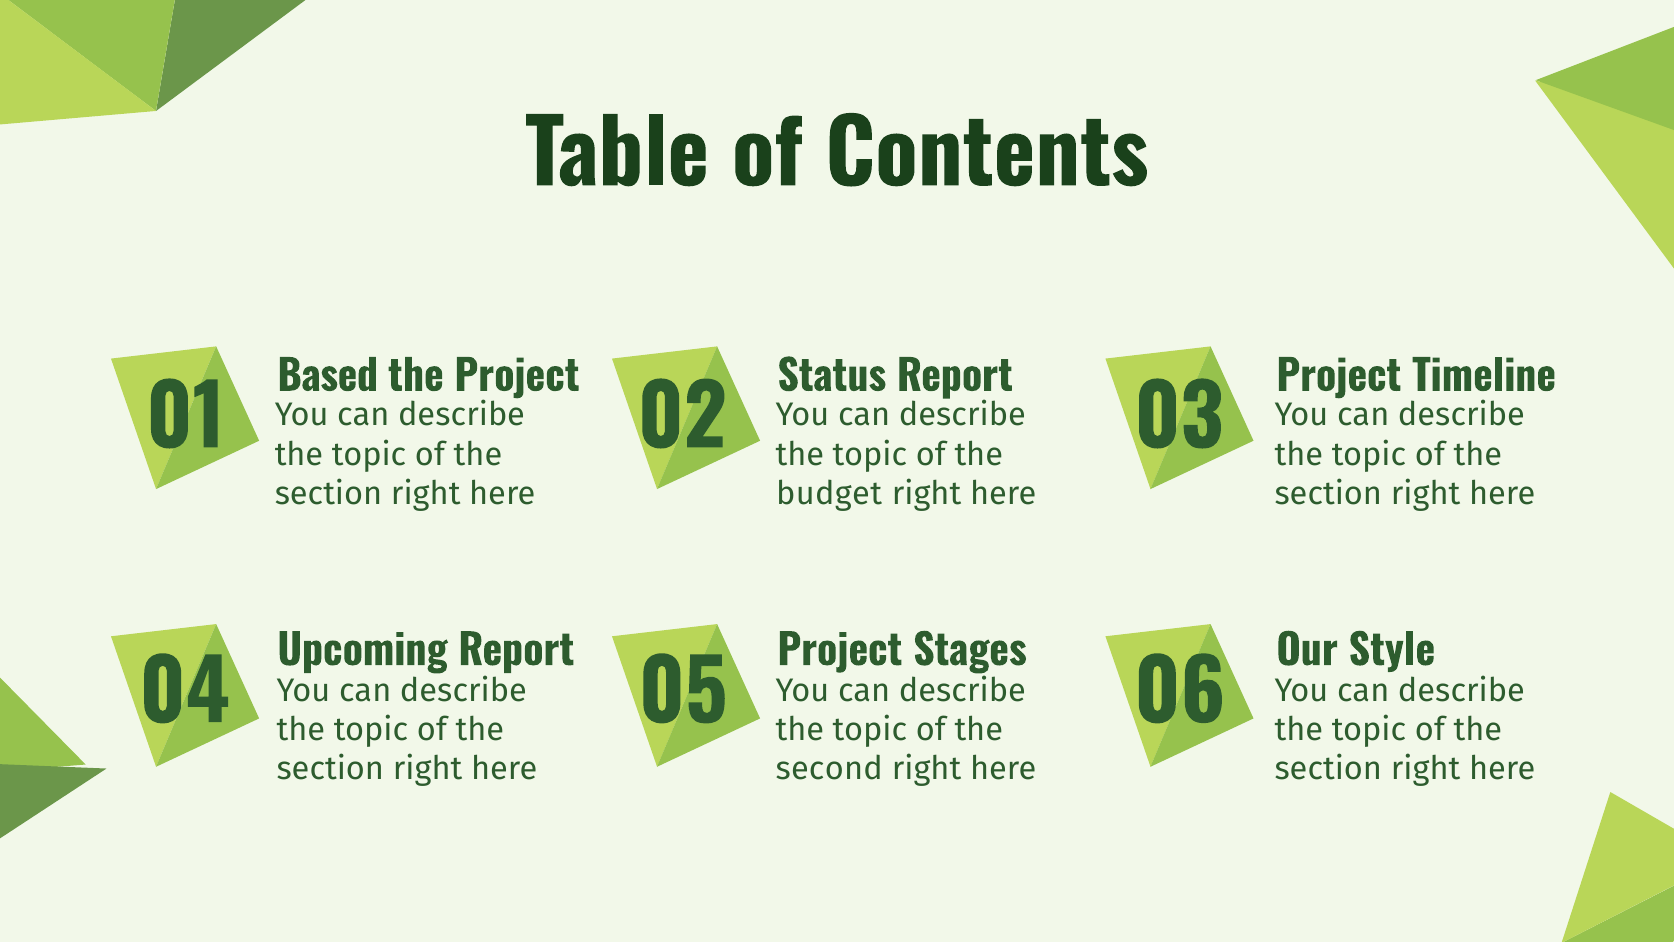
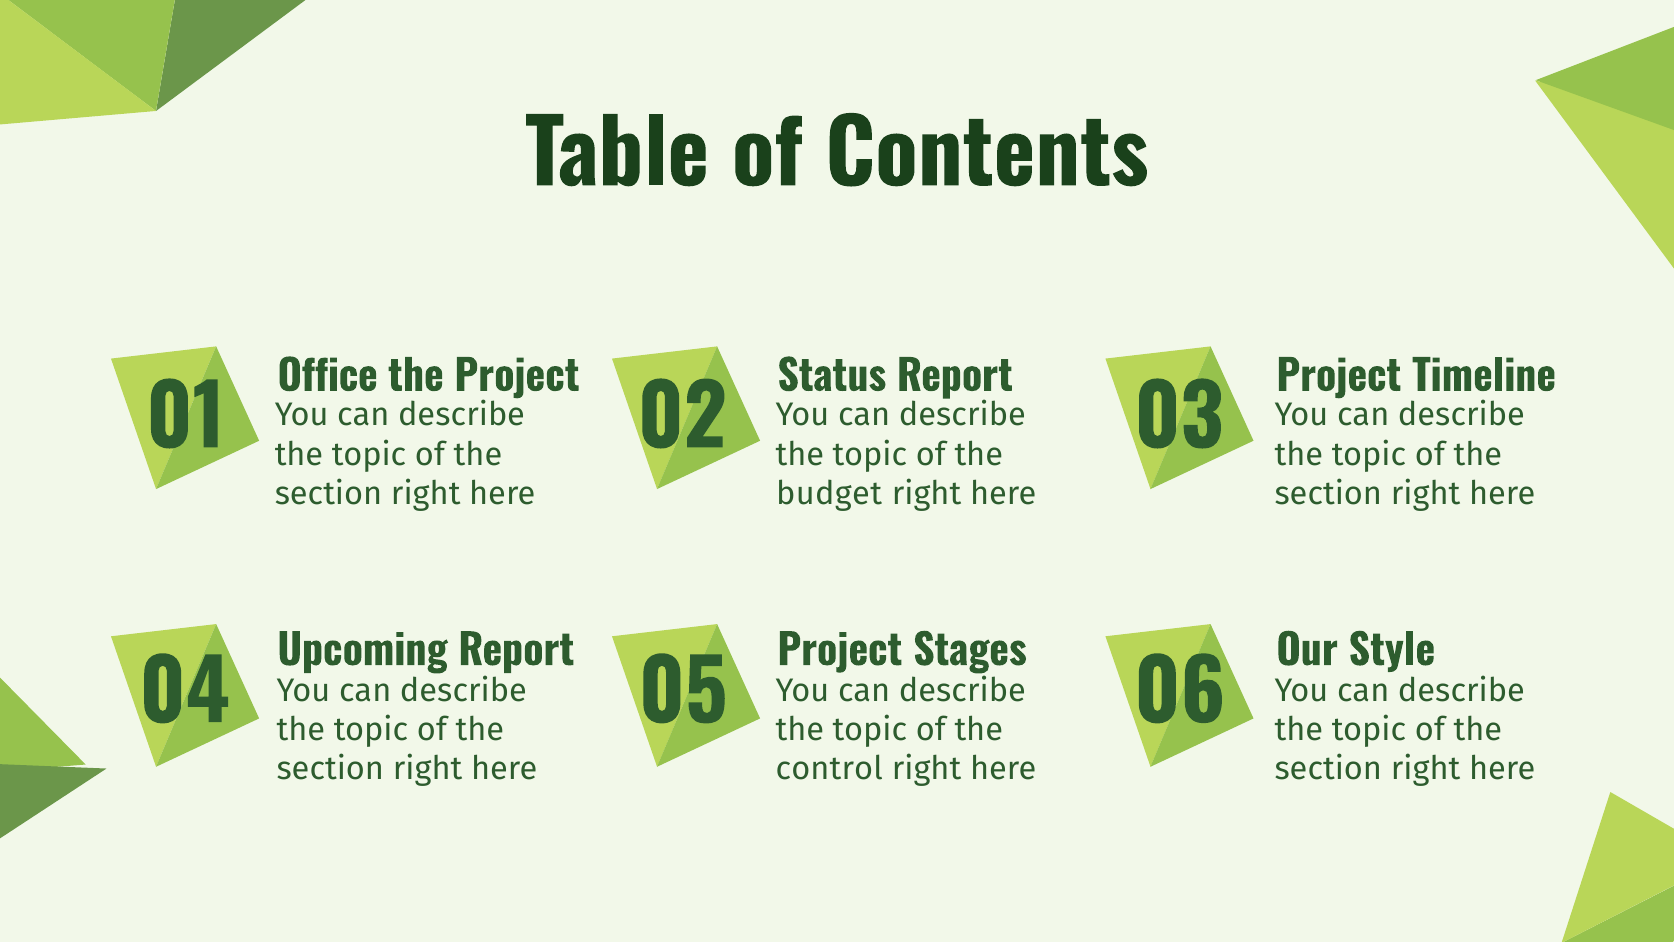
Based: Based -> Office
second: second -> control
